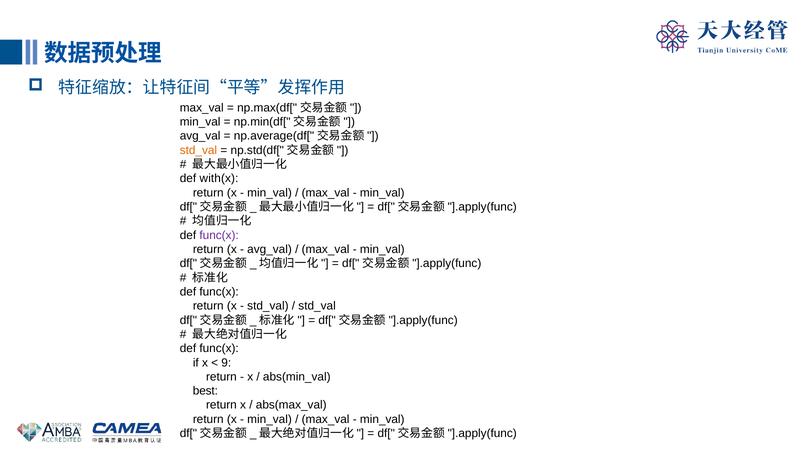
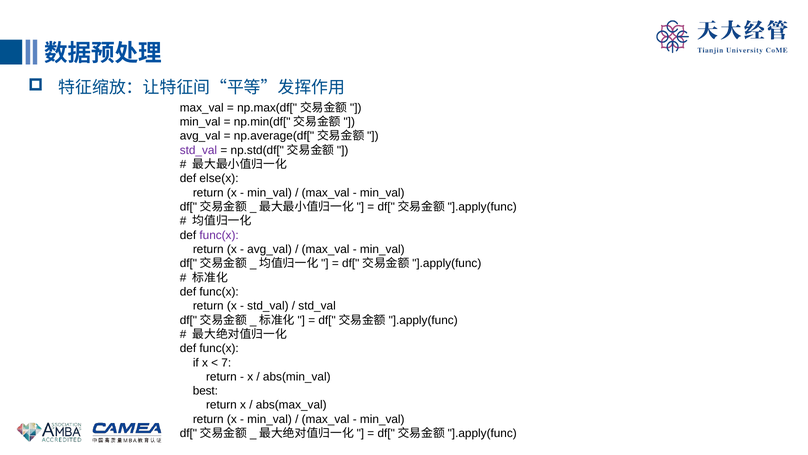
std_val at (198, 150) colour: orange -> purple
with(x: with(x -> else(x
9: 9 -> 7
